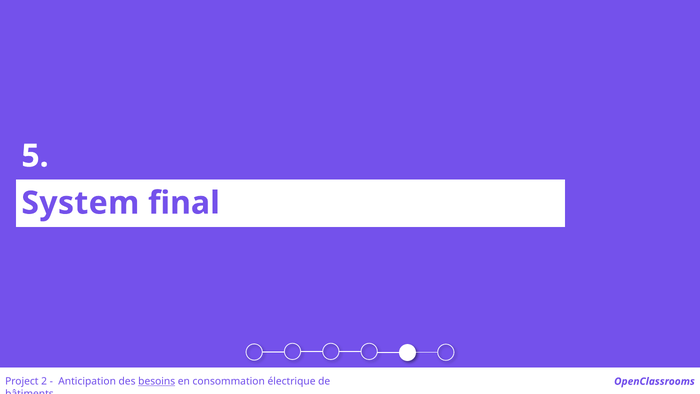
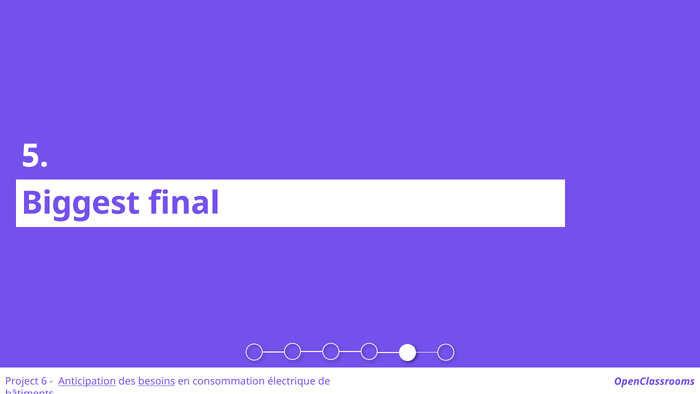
System: System -> Biggest
2: 2 -> 6
Anticipation underline: none -> present
